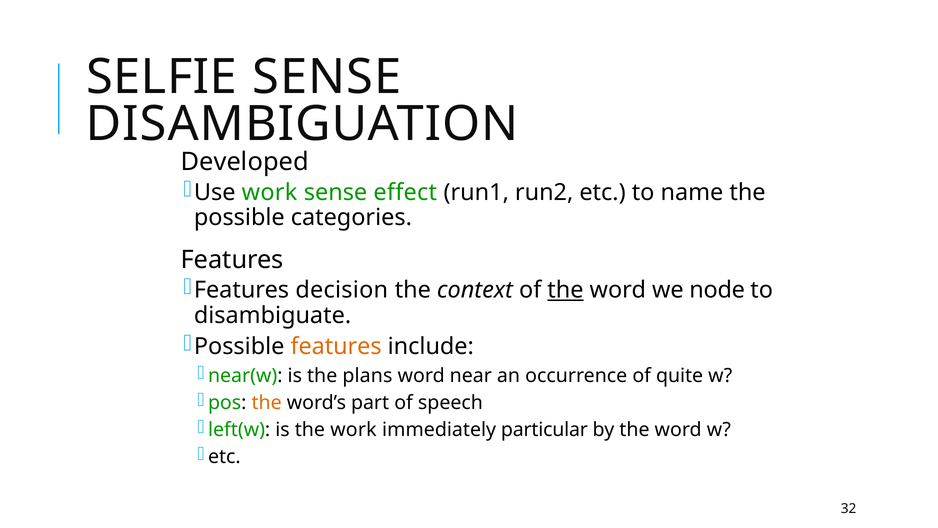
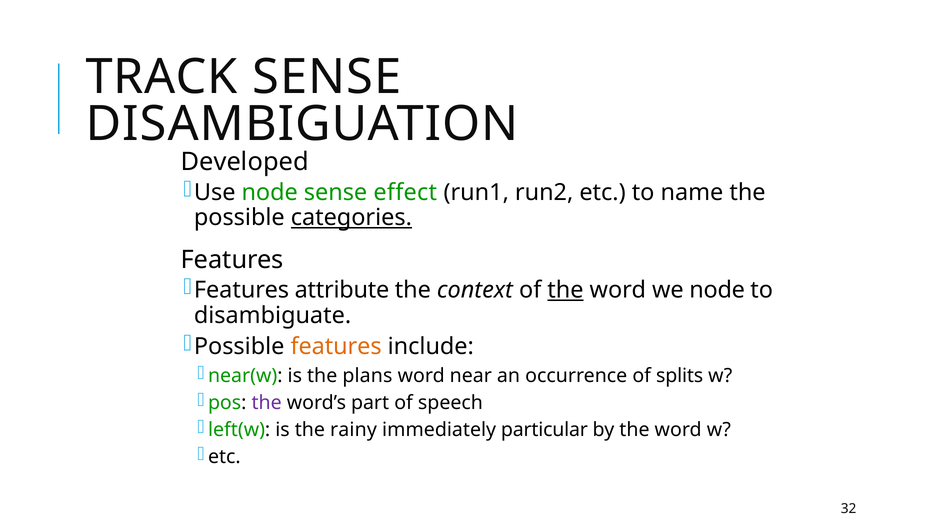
SELFIE: SELFIE -> TRACK
Use work: work -> node
categories underline: none -> present
decision: decision -> attribute
quite: quite -> splits
the at (267, 402) colour: orange -> purple
the work: work -> rainy
